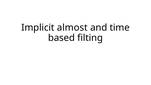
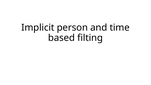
almost: almost -> person
